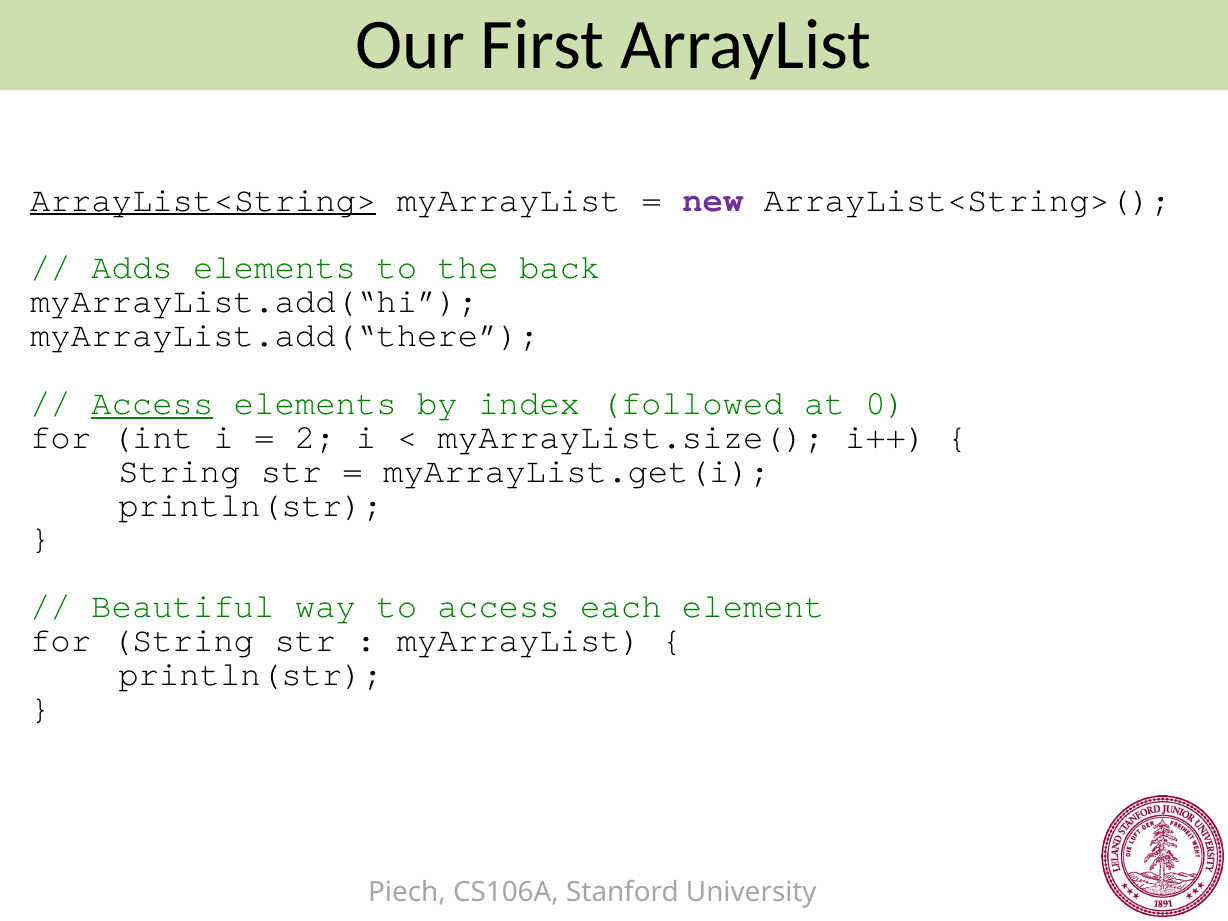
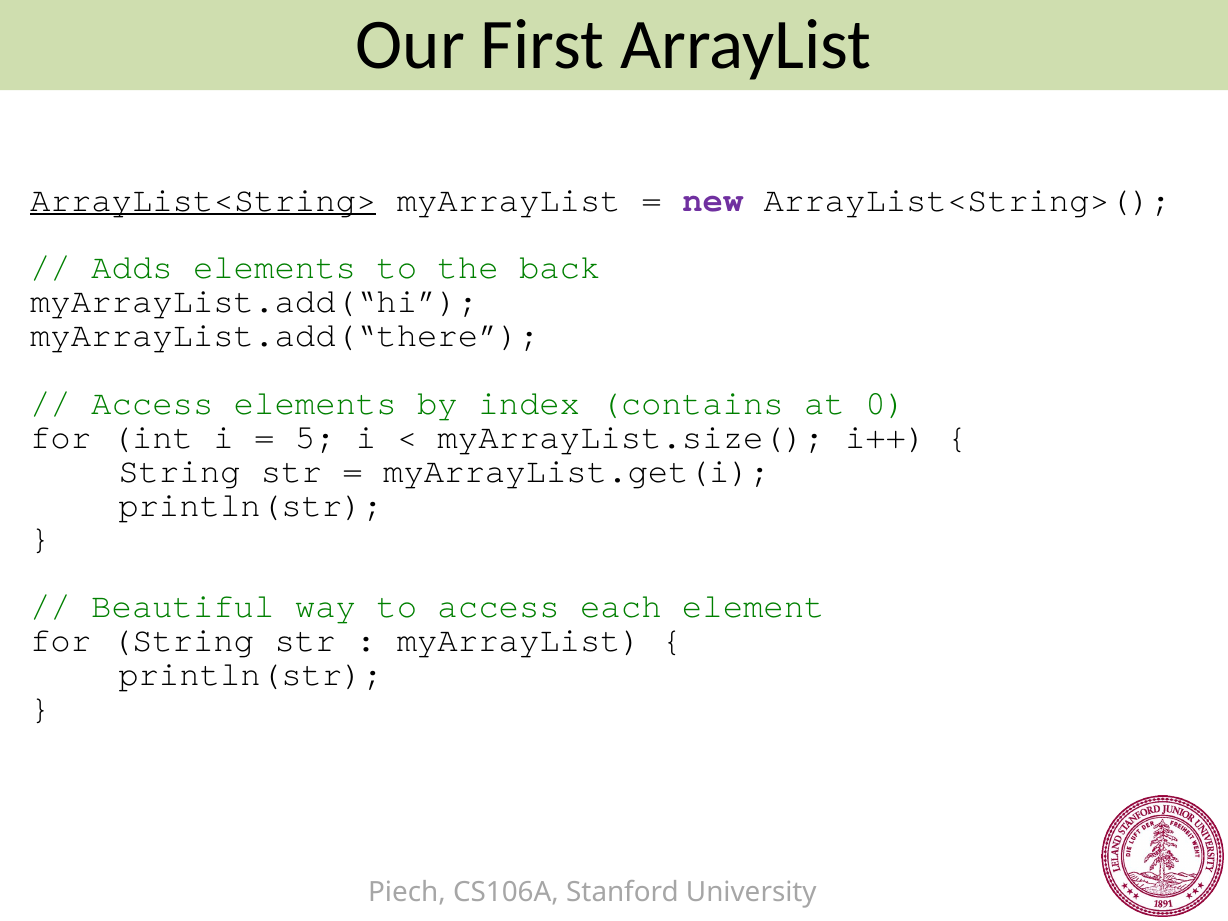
Access at (152, 403) underline: present -> none
followed: followed -> contains
2: 2 -> 5
